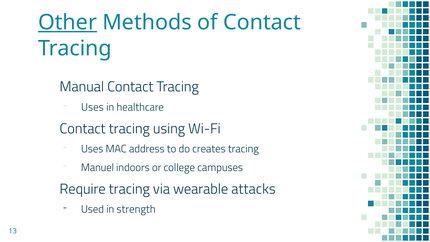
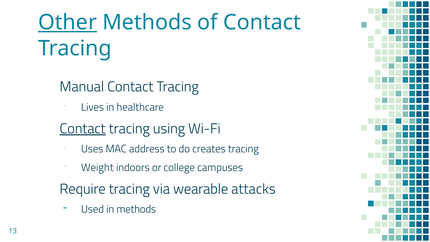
Uses at (92, 107): Uses -> Lives
Contact at (83, 129) underline: none -> present
Manuel: Manuel -> Weight
in strength: strength -> methods
